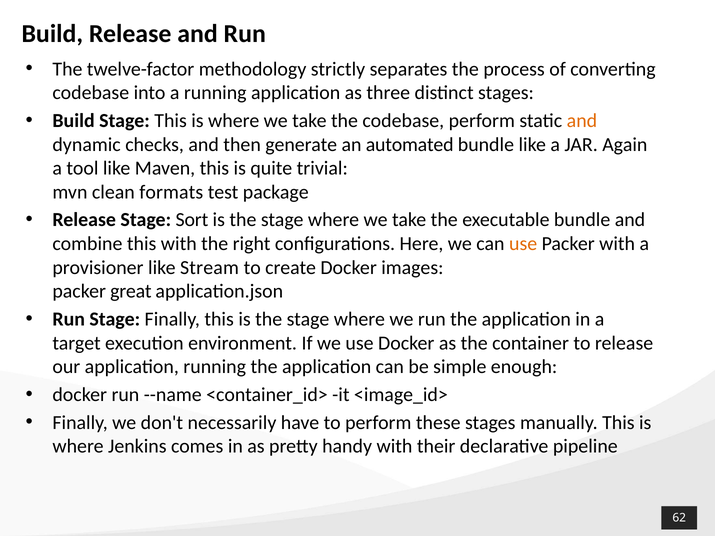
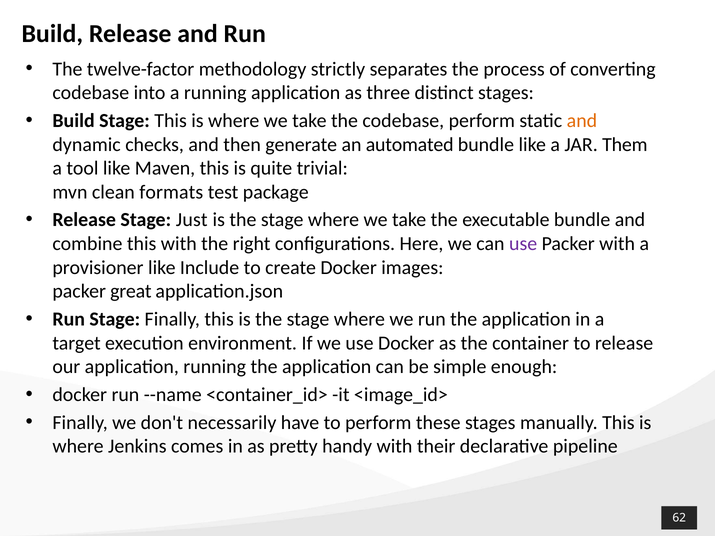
Again: Again -> Them
Sort: Sort -> Just
use at (523, 244) colour: orange -> purple
Stream: Stream -> Include
